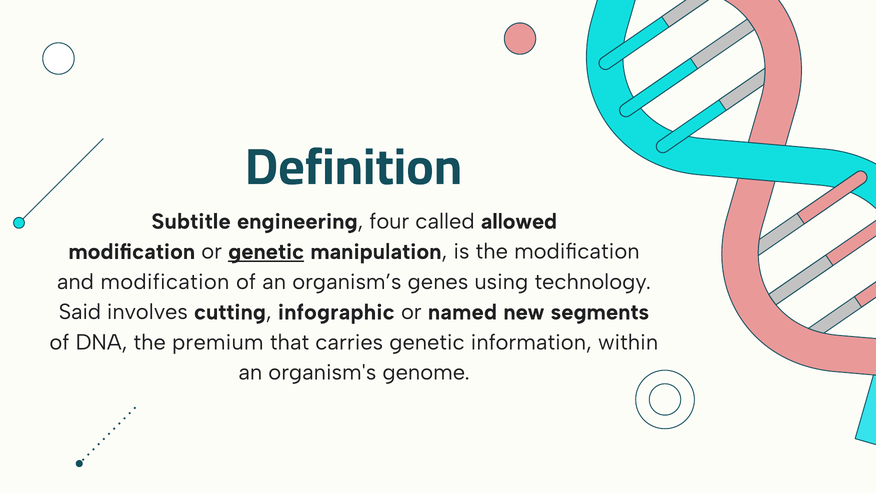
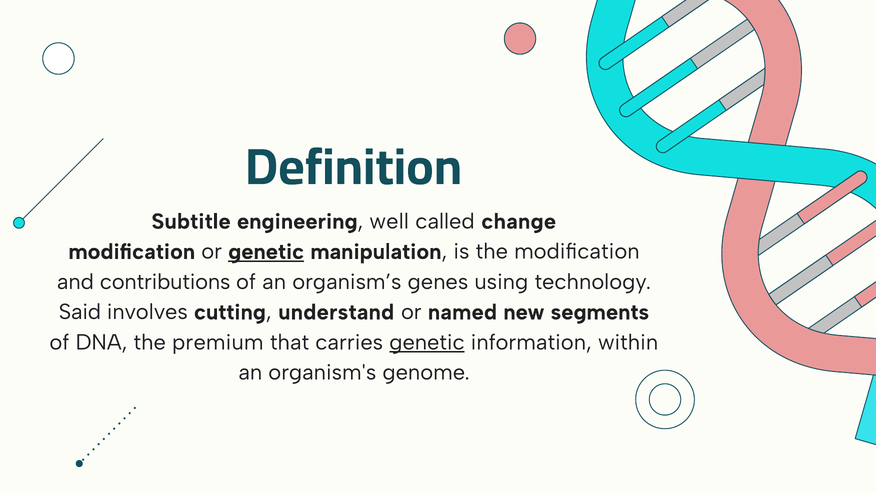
four: four -> well
allowed: allowed -> change
and modification: modification -> contributions
infographic: infographic -> understand
genetic at (427, 342) underline: none -> present
